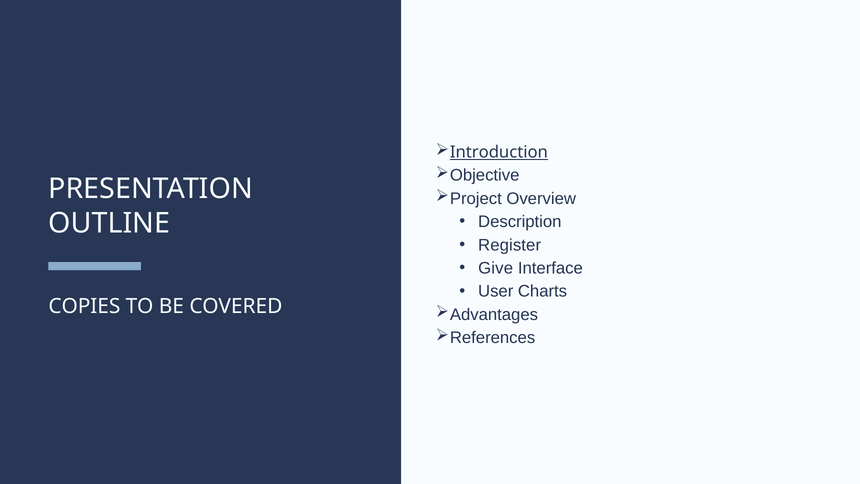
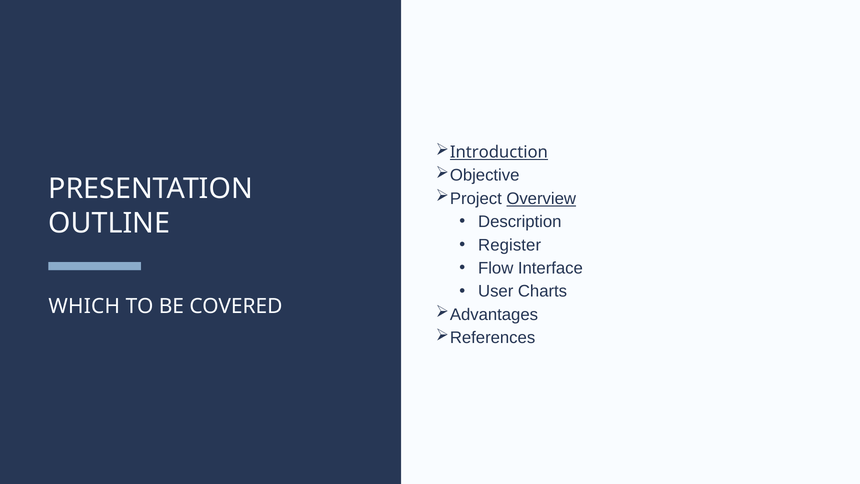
Overview underline: none -> present
Give: Give -> Flow
COPIES: COPIES -> WHICH
